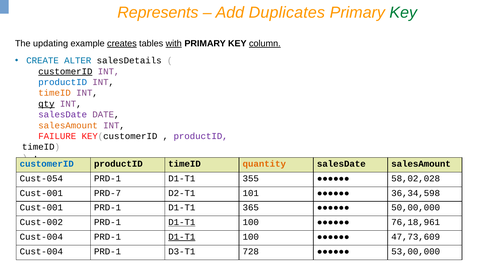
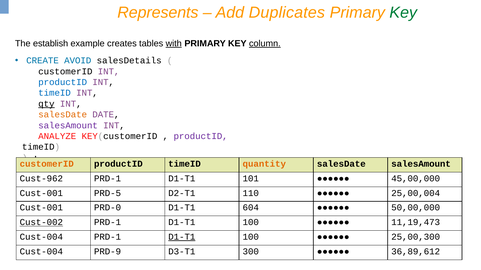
updating: updating -> establish
creates underline: present -> none
ALTER: ALTER -> AVOID
customerID at (65, 72) underline: present -> none
timeID at (55, 93) colour: orange -> blue
salesDate at (63, 115) colour: purple -> orange
salesAmount at (68, 126) colour: orange -> purple
FAILURE: FAILURE -> ANALYZE
customerID at (47, 164) colour: blue -> orange
Cust-054: Cust-054 -> Cust-962
355: 355 -> 101
58,02,028: 58,02,028 -> 45,00,000
PRD-7: PRD-7 -> PRD-5
101: 101 -> 110
36,34,598: 36,34,598 -> 25,00,004
Cust-001 PRD-1: PRD-1 -> PRD-0
365: 365 -> 604
Cust-002 underline: none -> present
D1-T1 at (182, 223) underline: present -> none
76,18,961: 76,18,961 -> 11,19,473
47,73,609: 47,73,609 -> 25,00,300
PRD-1 at (108, 252): PRD-1 -> PRD-9
728: 728 -> 300
53,00,000: 53,00,000 -> 36,89,612
